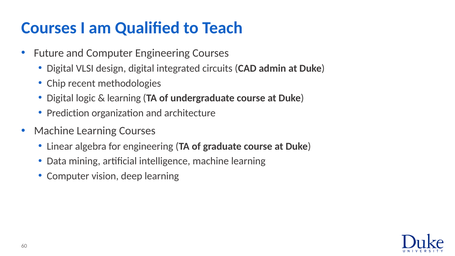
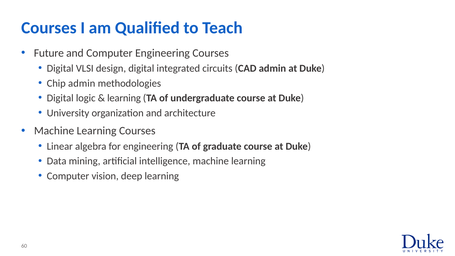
Chip recent: recent -> admin
Prediction: Prediction -> University
